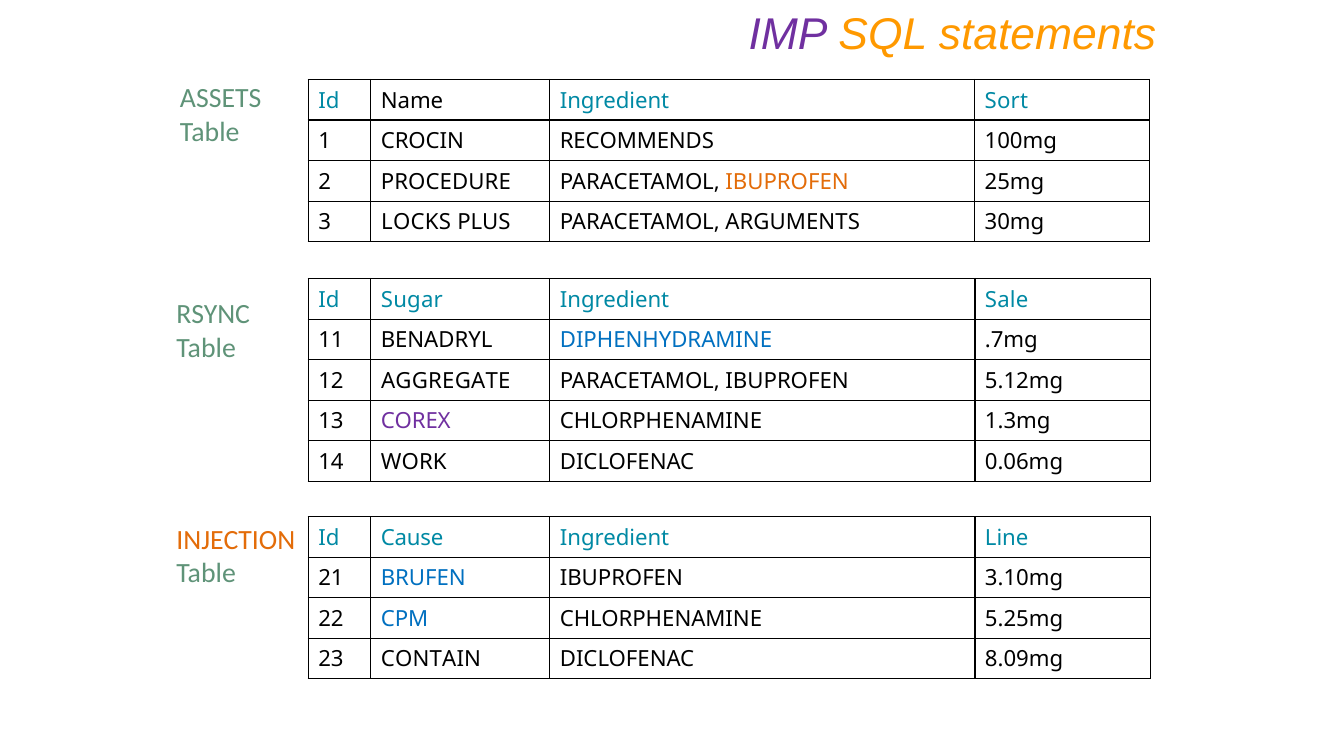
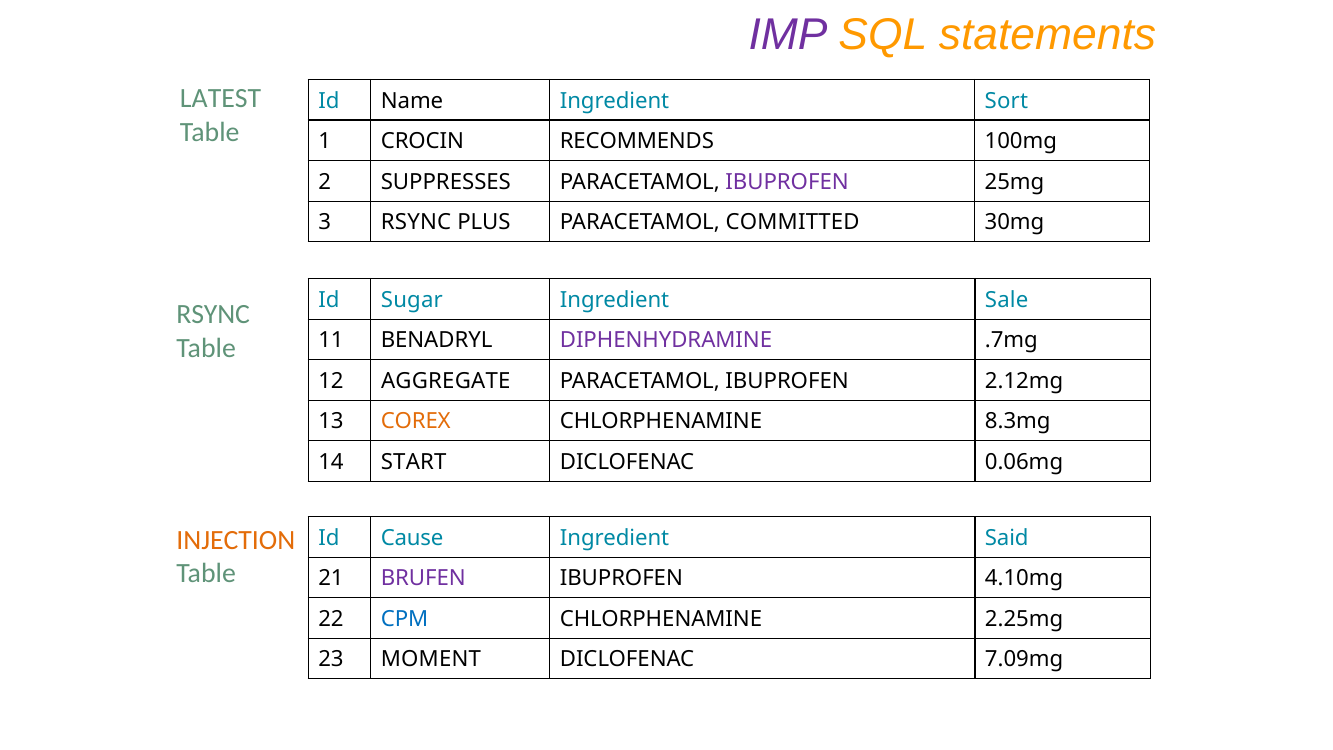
ASSETS: ASSETS -> LATEST
PROCEDURE: PROCEDURE -> SUPPRESSES
IBUPROFEN at (787, 182) colour: orange -> purple
3 LOCKS: LOCKS -> RSYNC
ARGUMENTS: ARGUMENTS -> COMMITTED
DIPHENHYDRAMINE colour: blue -> purple
5.12mg: 5.12mg -> 2.12mg
COREX colour: purple -> orange
1.3mg: 1.3mg -> 8.3mg
WORK: WORK -> START
Line: Line -> Said
BRUFEN colour: blue -> purple
3.10mg: 3.10mg -> 4.10mg
5.25mg: 5.25mg -> 2.25mg
CONTAIN: CONTAIN -> MOMENT
8.09mg: 8.09mg -> 7.09mg
